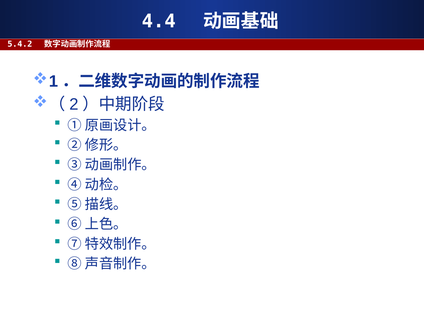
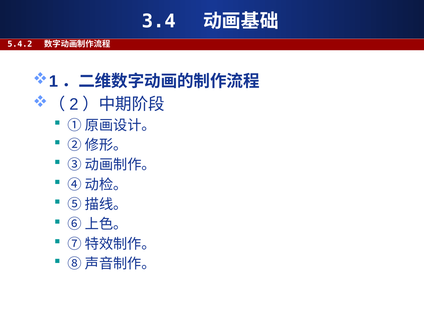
4.4: 4.4 -> 3.4
